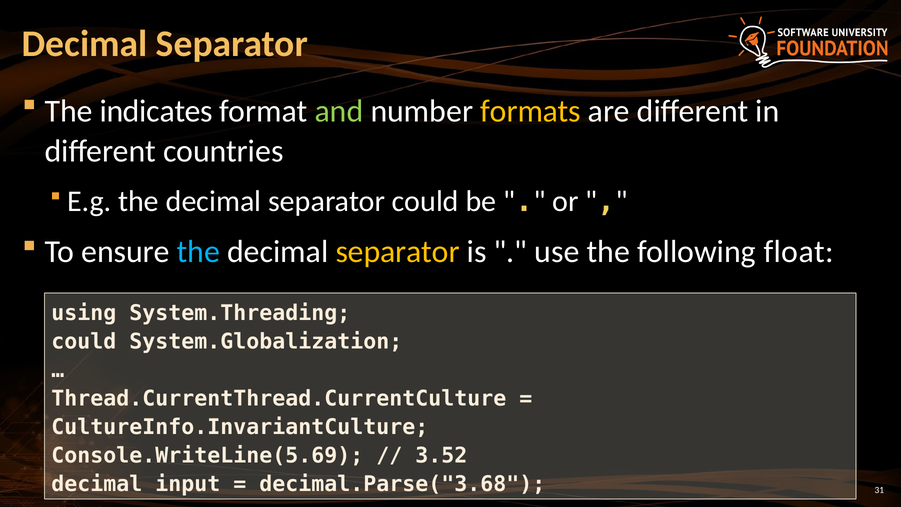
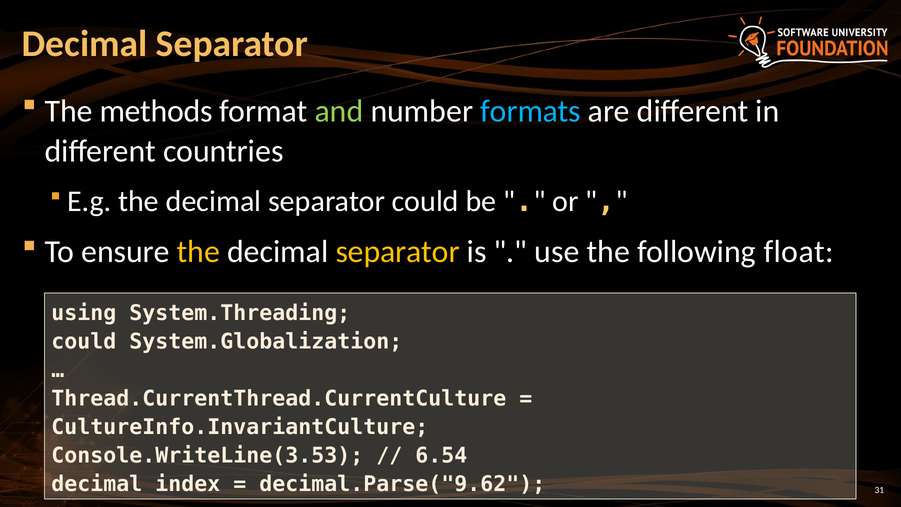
indicates: indicates -> methods
formats colour: yellow -> light blue
the at (198, 252) colour: light blue -> yellow
Console.WriteLine(5.69: Console.WriteLine(5.69 -> Console.WriteLine(3.53
3.52: 3.52 -> 6.54
input: input -> index
decimal.Parse("3.68: decimal.Parse("3.68 -> decimal.Parse("9.62
